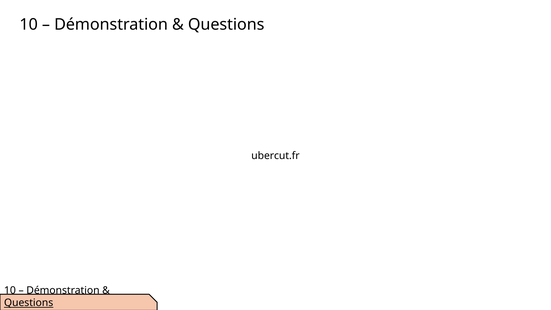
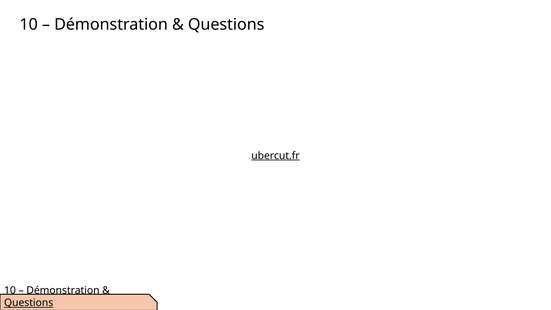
ubercut.fr underline: none -> present
